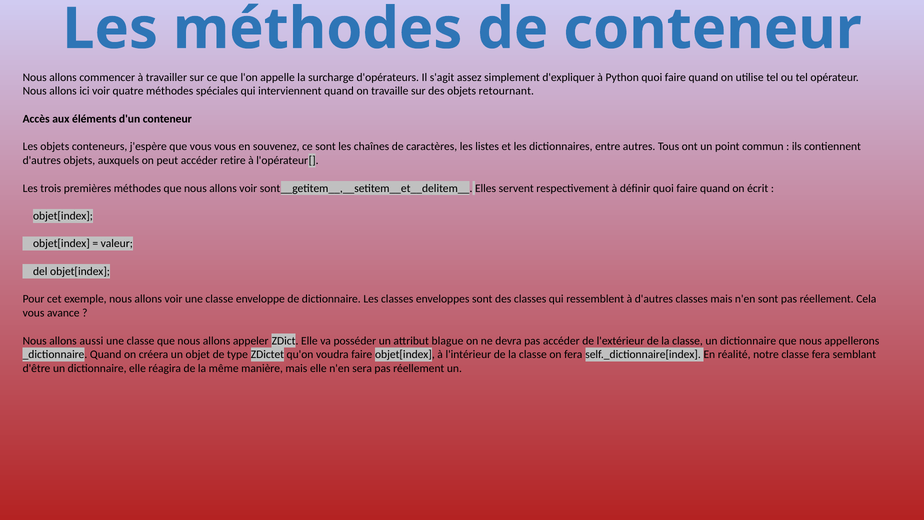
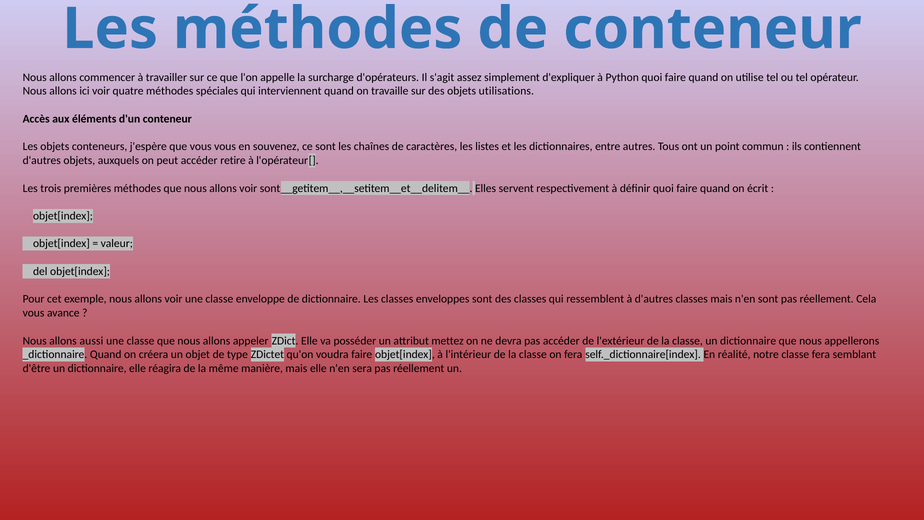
retournant: retournant -> utilisations
blague: blague -> mettez
